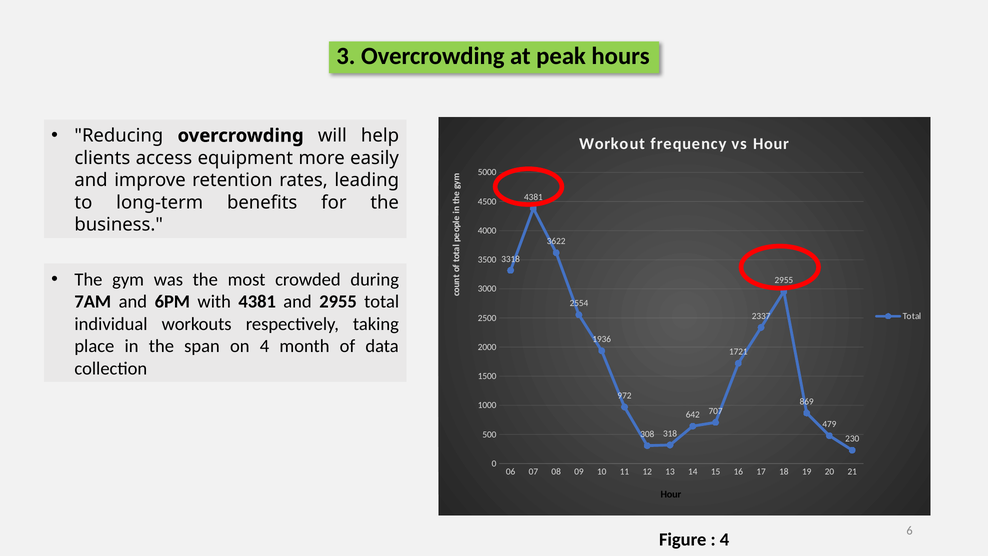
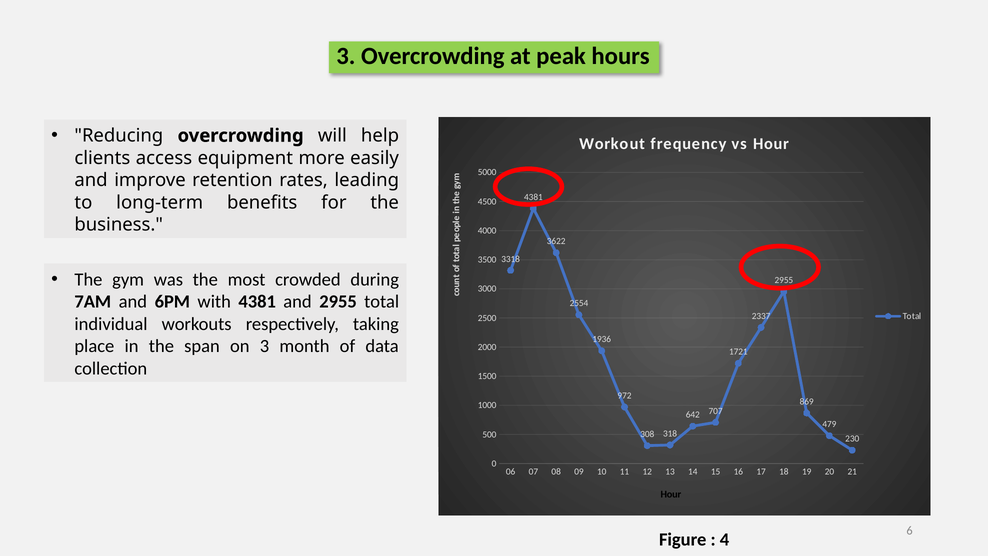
on 4: 4 -> 3
